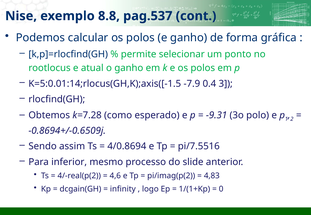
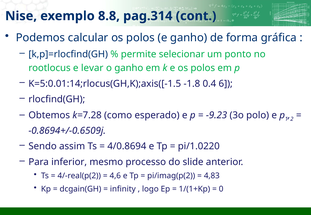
pag.537: pag.537 -> pag.314
atual: atual -> levar
-7.9: -7.9 -> -1.8
3: 3 -> 6
-9.31: -9.31 -> -9.23
pi/7.5516: pi/7.5516 -> pi/1.0220
